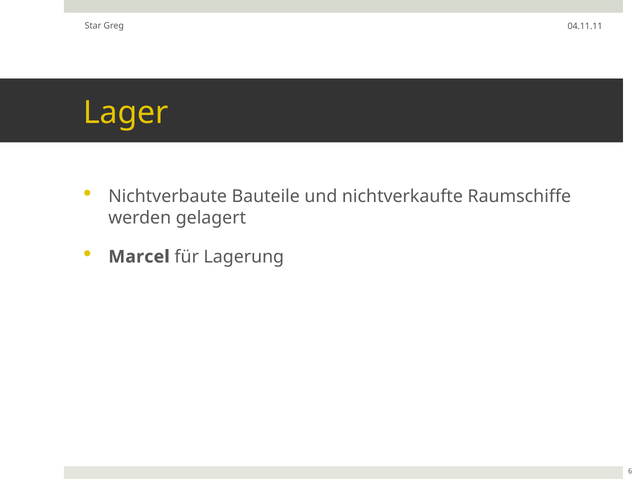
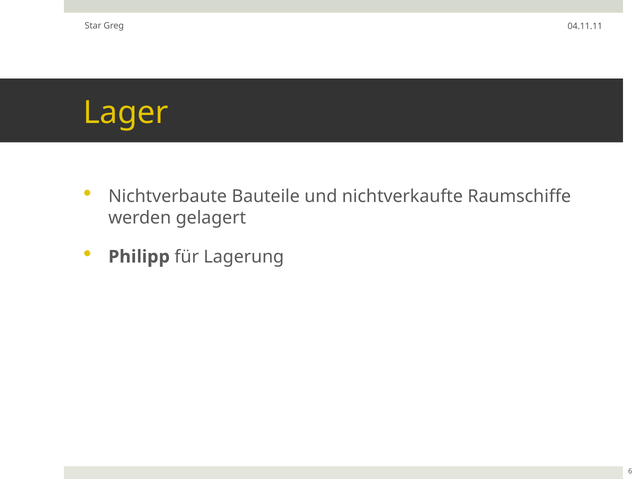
Marcel: Marcel -> Philipp
